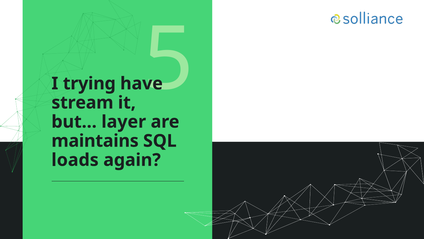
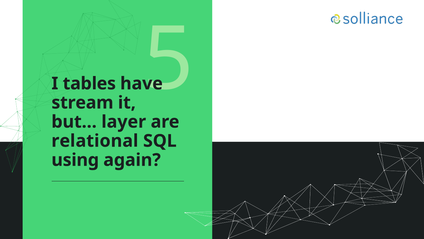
trying: trying -> tables
maintains: maintains -> relational
loads: loads -> using
